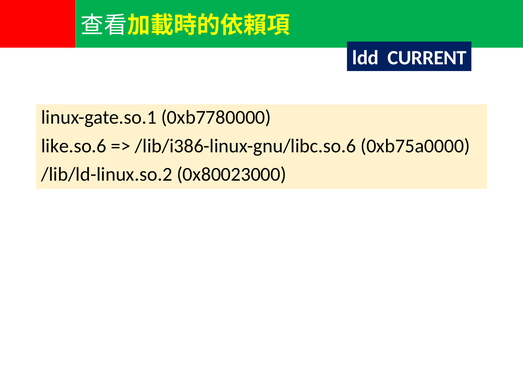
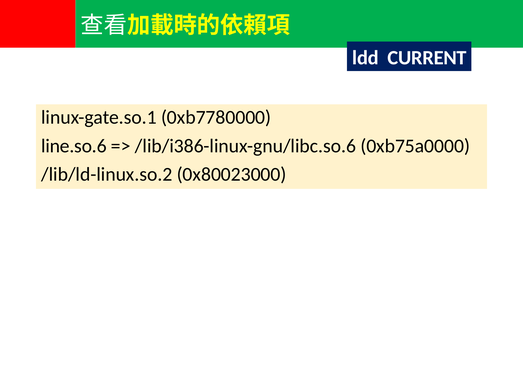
like.so.6: like.so.6 -> line.so.6
